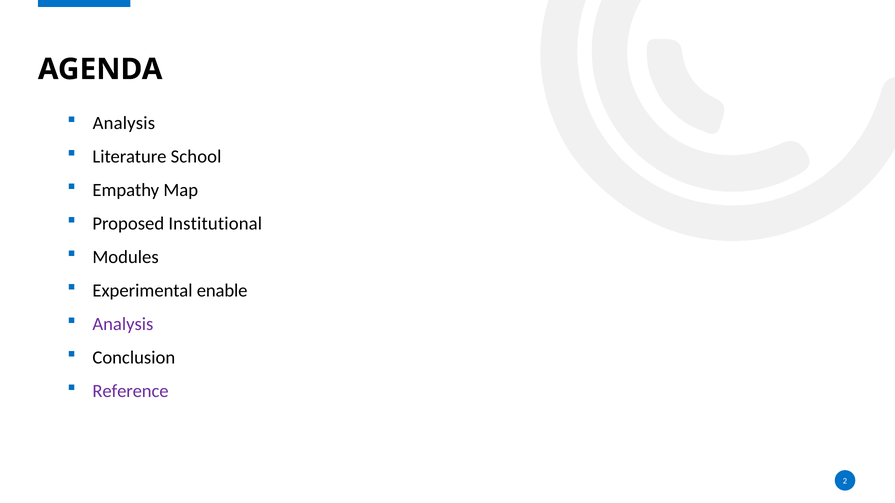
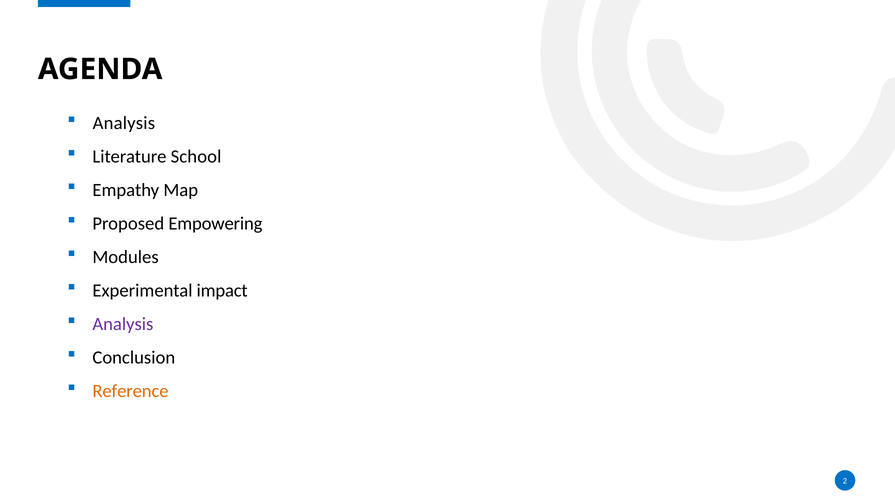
Institutional: Institutional -> Empowering
enable: enable -> impact
Reference colour: purple -> orange
